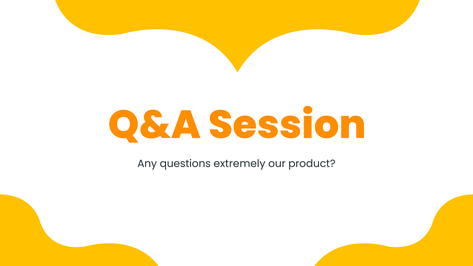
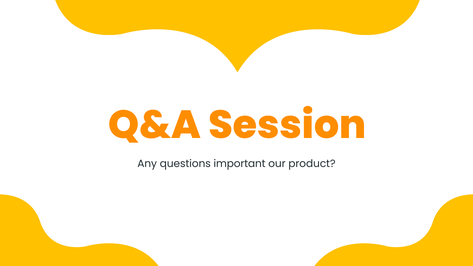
extremely: extremely -> important
